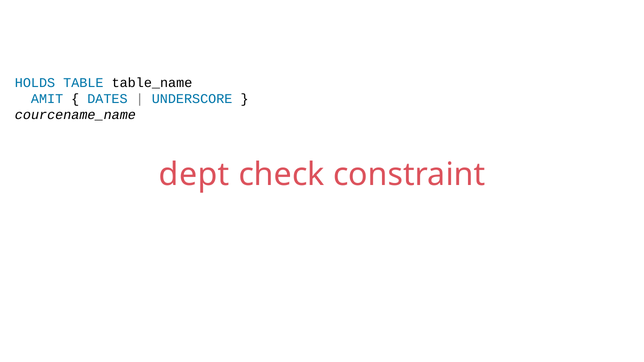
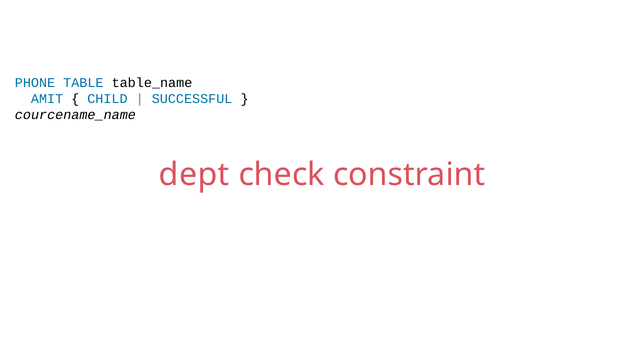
HOLDS: HOLDS -> PHONE
DATES: DATES -> CHILD
UNDERSCORE: UNDERSCORE -> SUCCESSFUL
